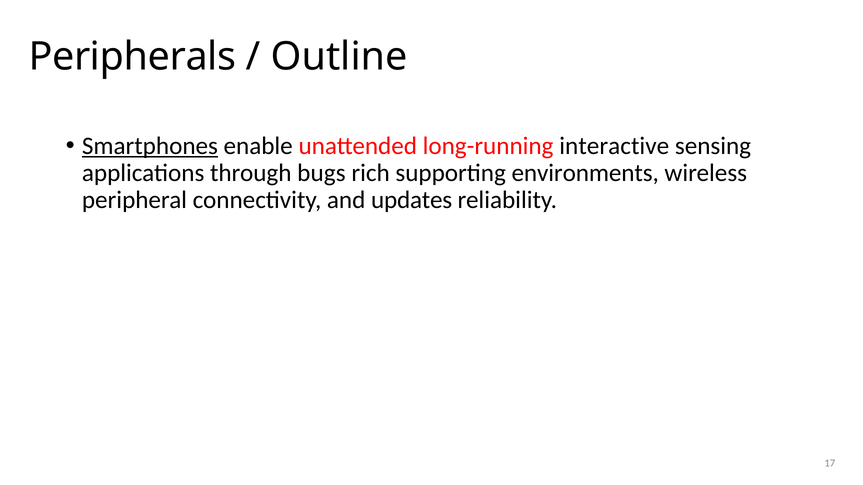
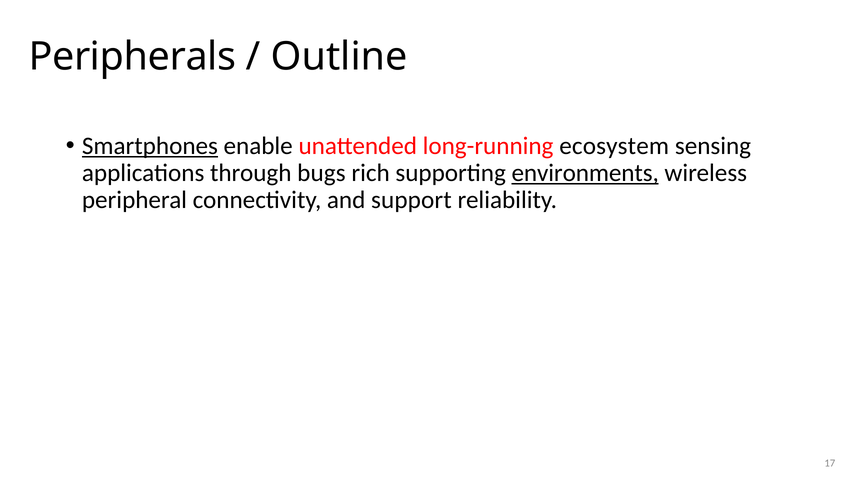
interactive: interactive -> ecosystem
environments underline: none -> present
updates: updates -> support
